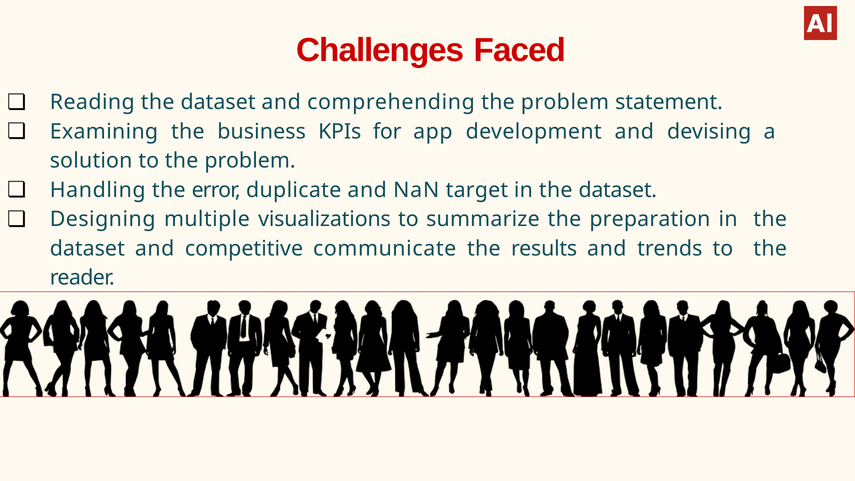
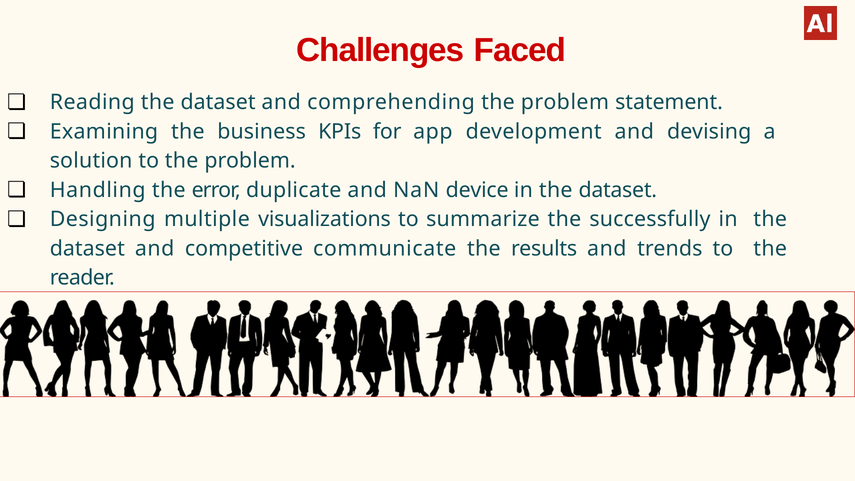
target: target -> device
preparation: preparation -> successfully
